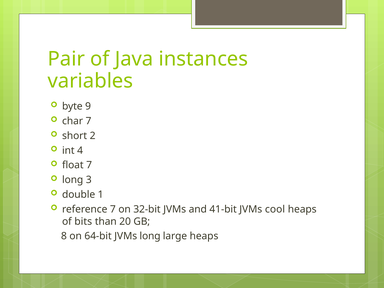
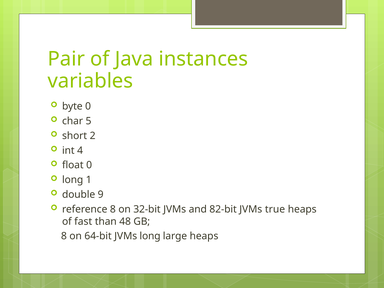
byte 9: 9 -> 0
char 7: 7 -> 5
float 7: 7 -> 0
3: 3 -> 1
1: 1 -> 9
reference 7: 7 -> 8
41-bit: 41-bit -> 82-bit
cool: cool -> true
bits: bits -> fast
20: 20 -> 48
